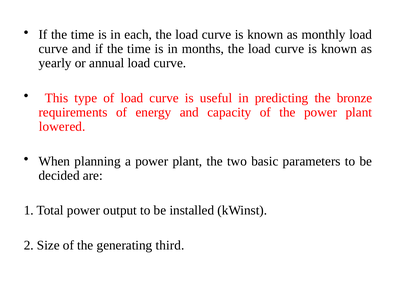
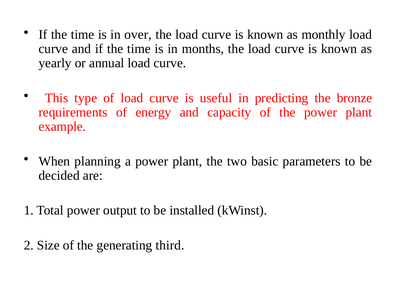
each: each -> over
lowered: lowered -> example
